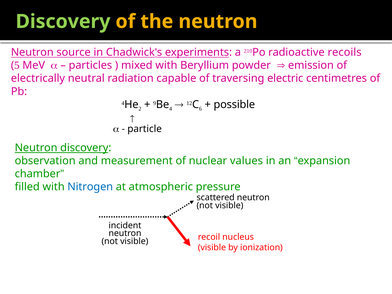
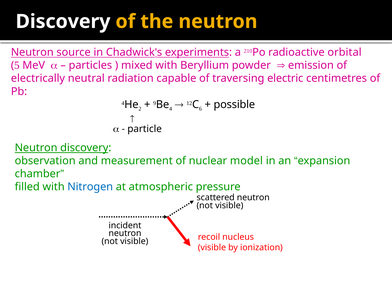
Discovery at (63, 21) colour: light green -> white
recoils: recoils -> orbital
values: values -> model
